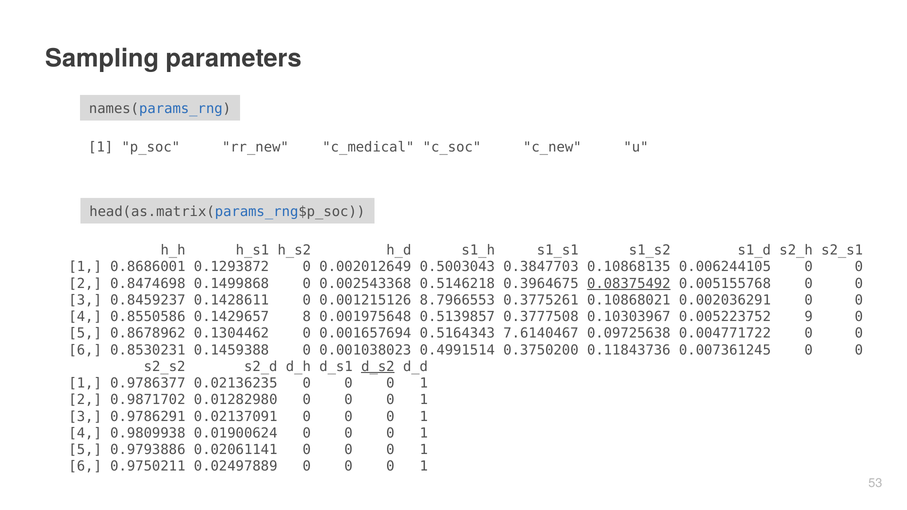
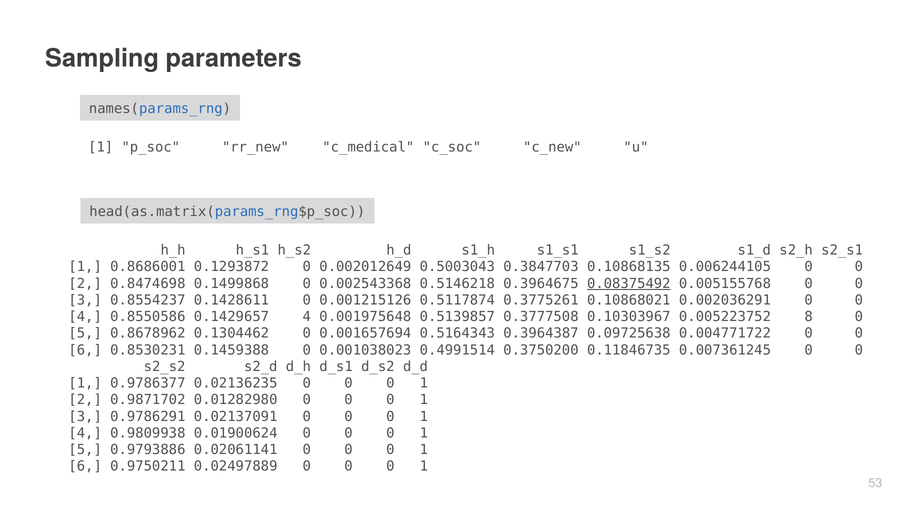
0.8459237: 0.8459237 -> 0.8554237
8.7966553: 8.7966553 -> 0.5117874
0.1429657 8: 8 -> 4
9: 9 -> 8
7.6140467: 7.6140467 -> 0.3964387
0.11843736: 0.11843736 -> 0.11846735
d_s2 underline: present -> none
